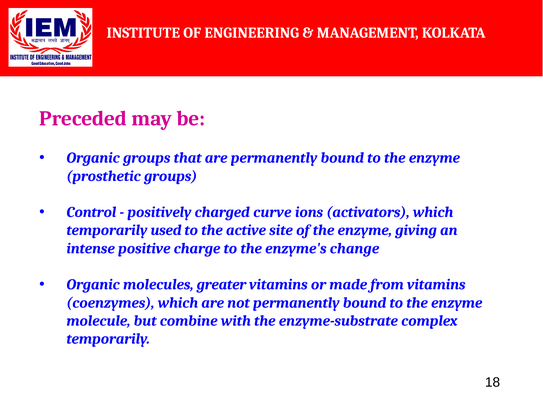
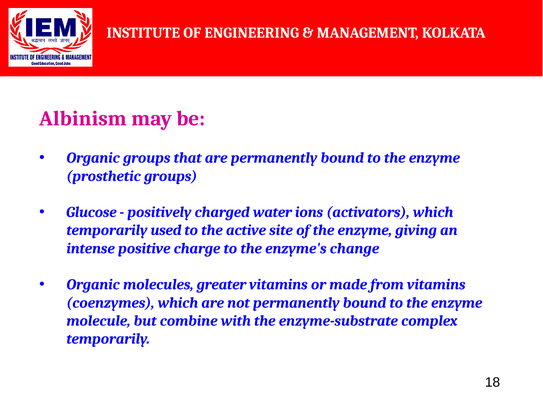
Preceded: Preceded -> Albinism
Control: Control -> Glucose
curve: curve -> water
